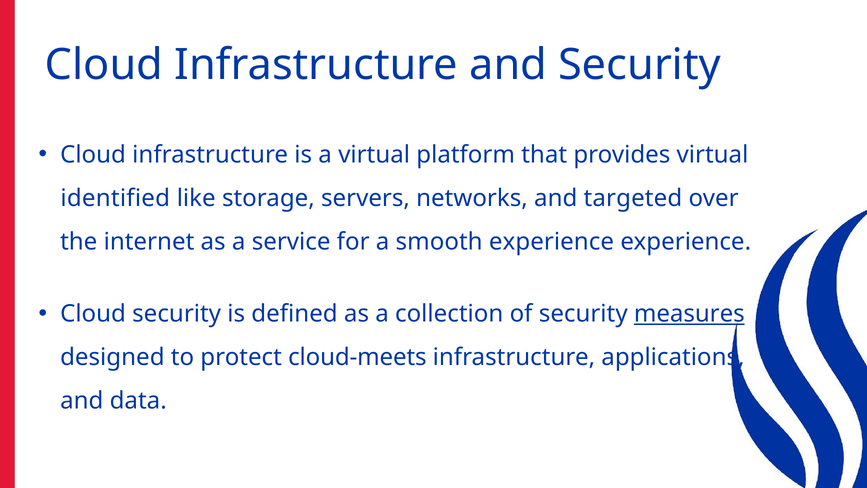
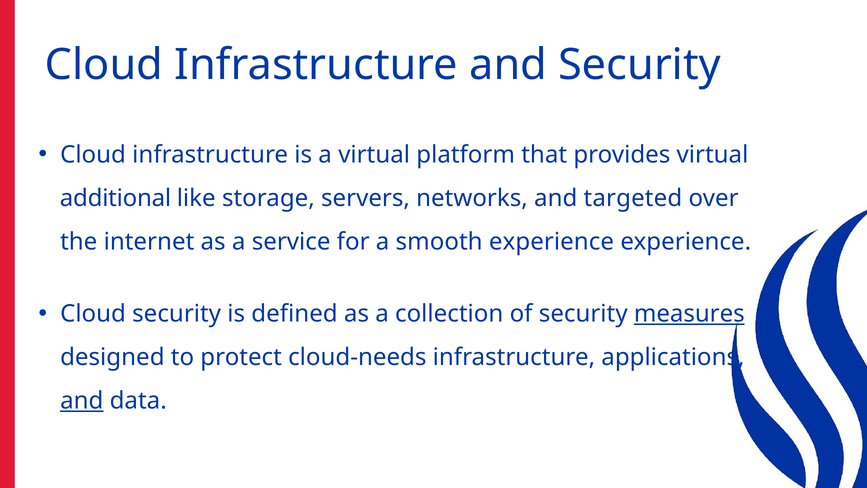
identified: identified -> additional
cloud-meets: cloud-meets -> cloud-needs
and at (82, 400) underline: none -> present
